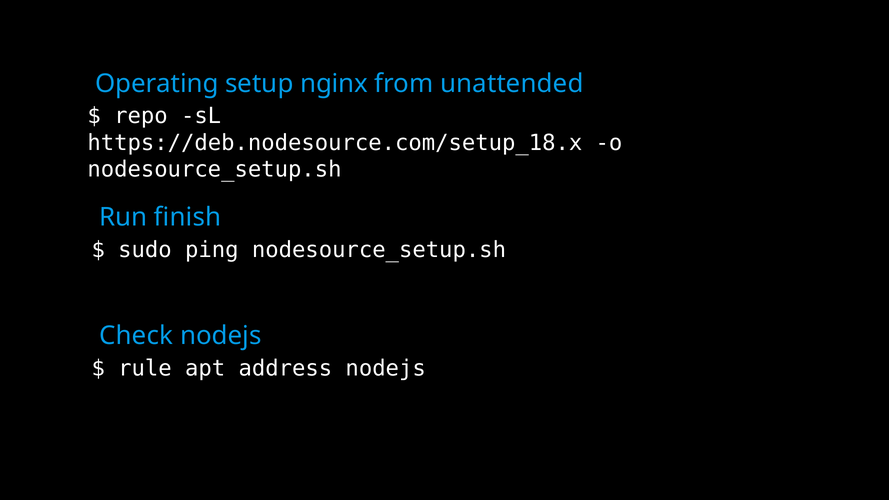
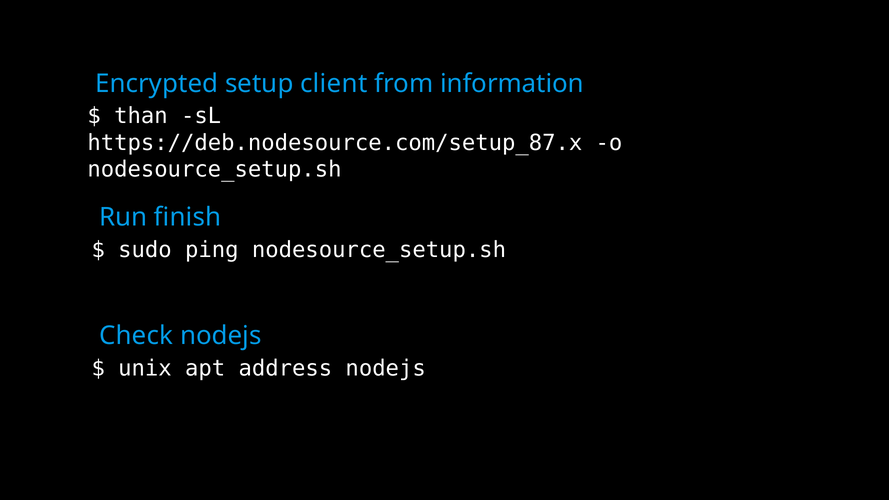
Operating: Operating -> Encrypted
nginx: nginx -> client
unattended: unattended -> information
repo: repo -> than
https://deb.nodesource.com/setup_18.x: https://deb.nodesource.com/setup_18.x -> https://deb.nodesource.com/setup_87.x
rule: rule -> unix
